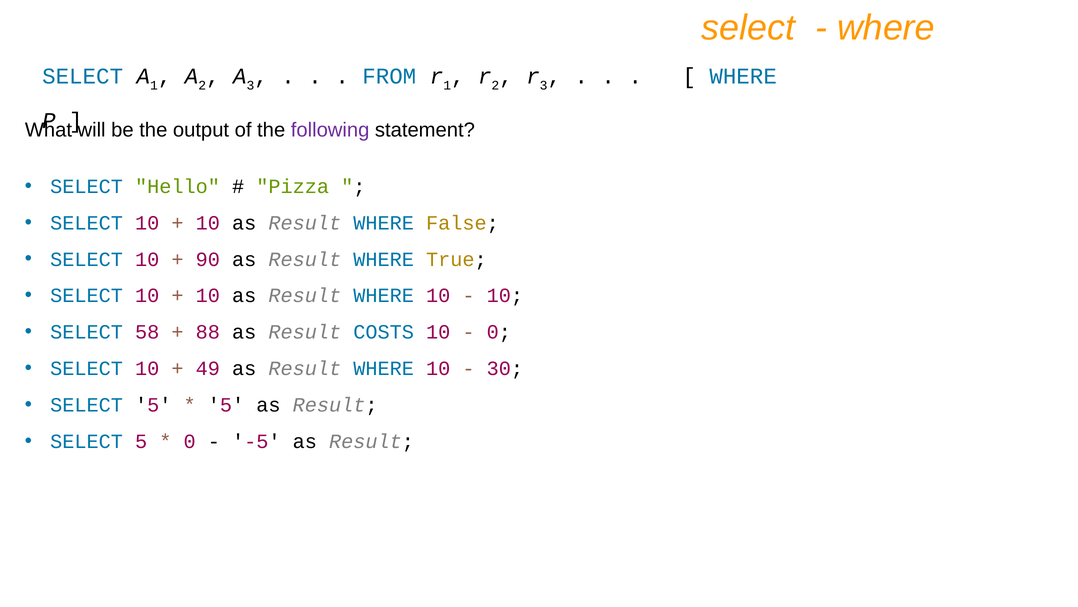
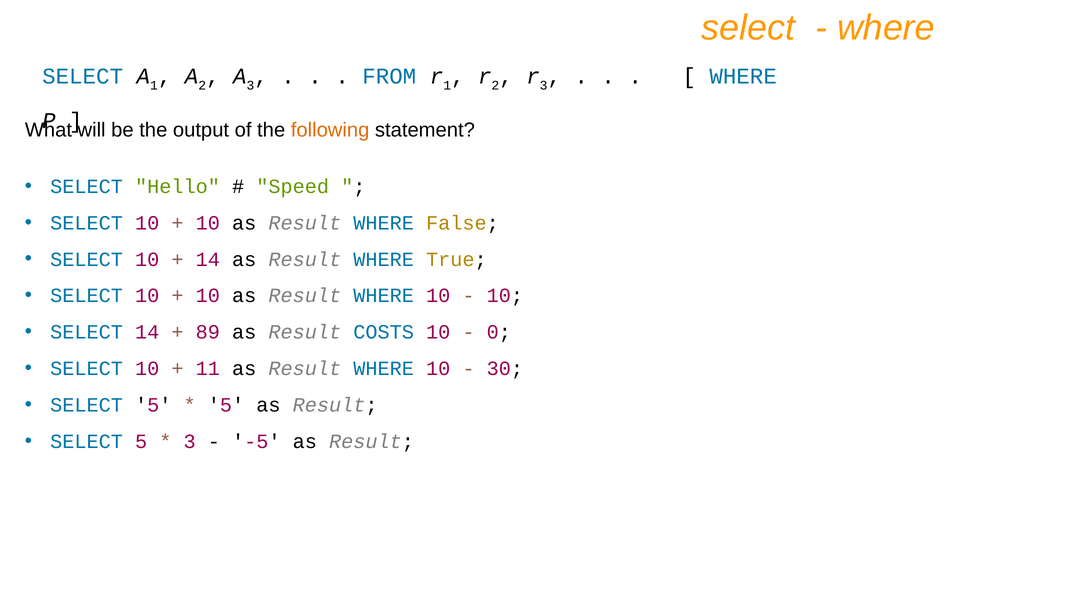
following colour: purple -> orange
Pizza: Pizza -> Speed
90 at (208, 259): 90 -> 14
SELECT 58: 58 -> 14
88: 88 -> 89
49: 49 -> 11
0 at (190, 441): 0 -> 3
